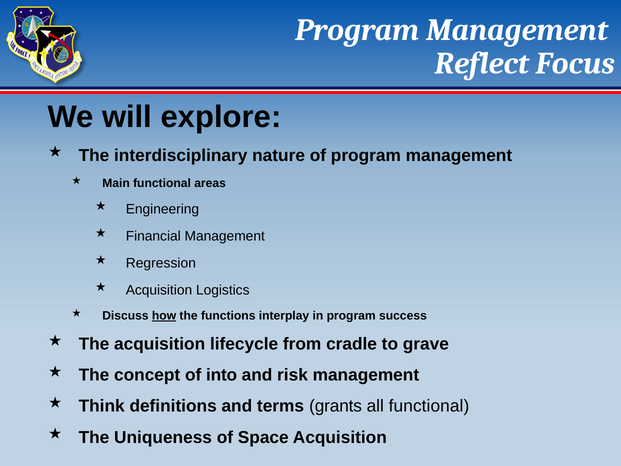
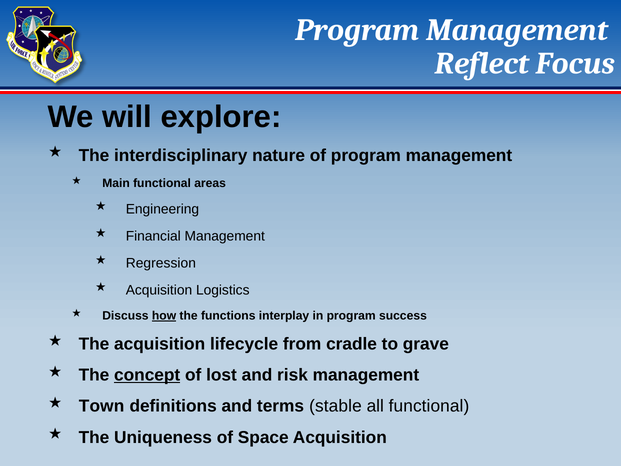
concept underline: none -> present
into: into -> lost
Think: Think -> Town
grants: grants -> stable
